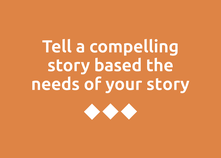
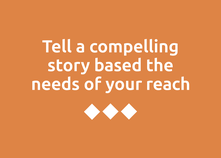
your story: story -> reach
